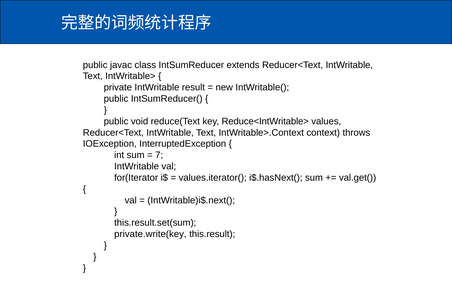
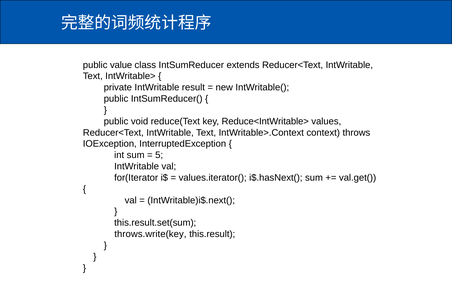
javac: javac -> value
7: 7 -> 5
private.write(key: private.write(key -> throws.write(key
